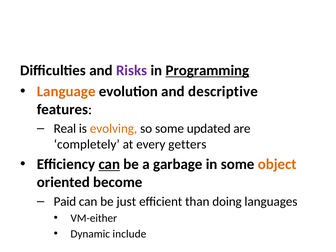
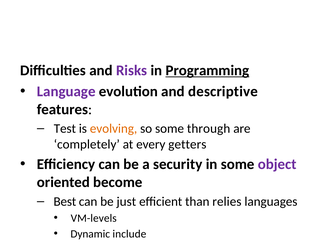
Language colour: orange -> purple
Real: Real -> Test
updated: updated -> through
can at (109, 164) underline: present -> none
garbage: garbage -> security
object colour: orange -> purple
Paid: Paid -> Best
doing: doing -> relies
VM-either: VM-either -> VM-levels
